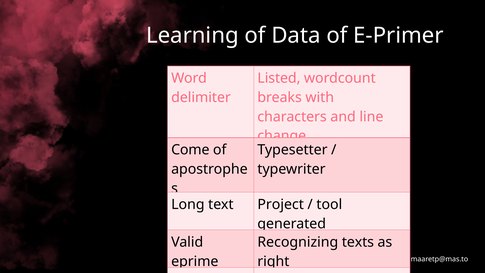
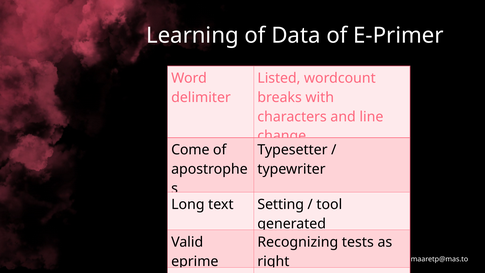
Project: Project -> Setting
texts: texts -> tests
